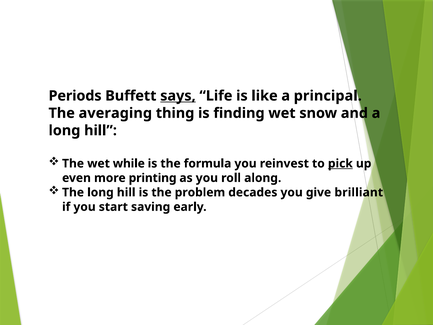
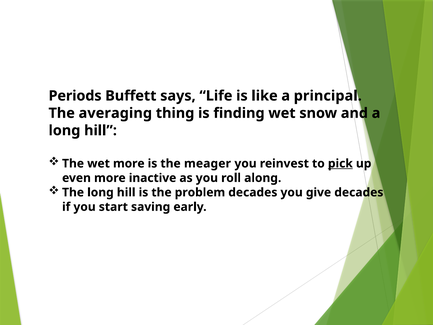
says underline: present -> none
wet while: while -> more
formula: formula -> meager
printing: printing -> inactive
give brilliant: brilliant -> decades
